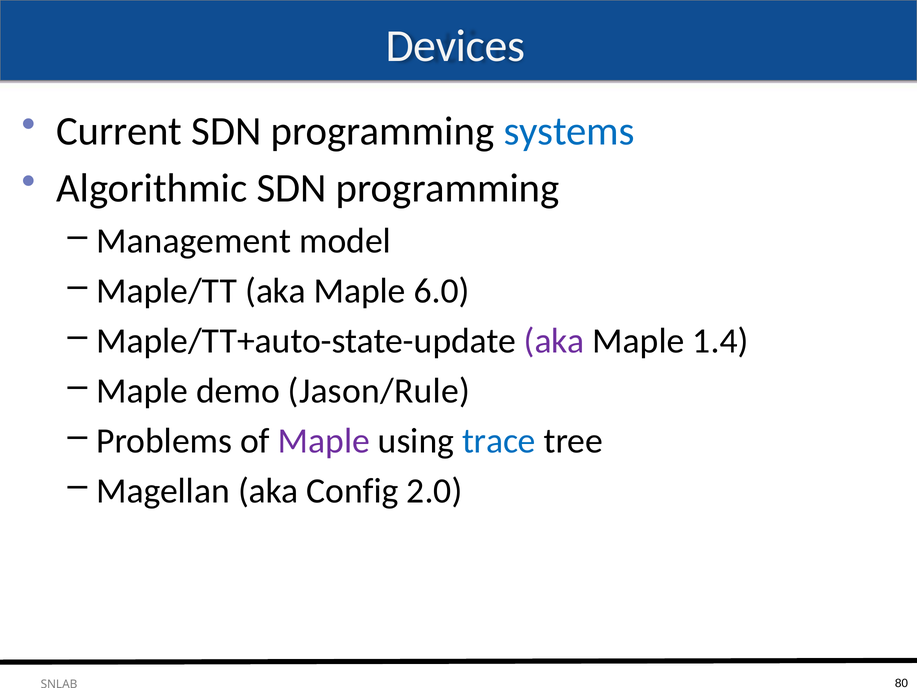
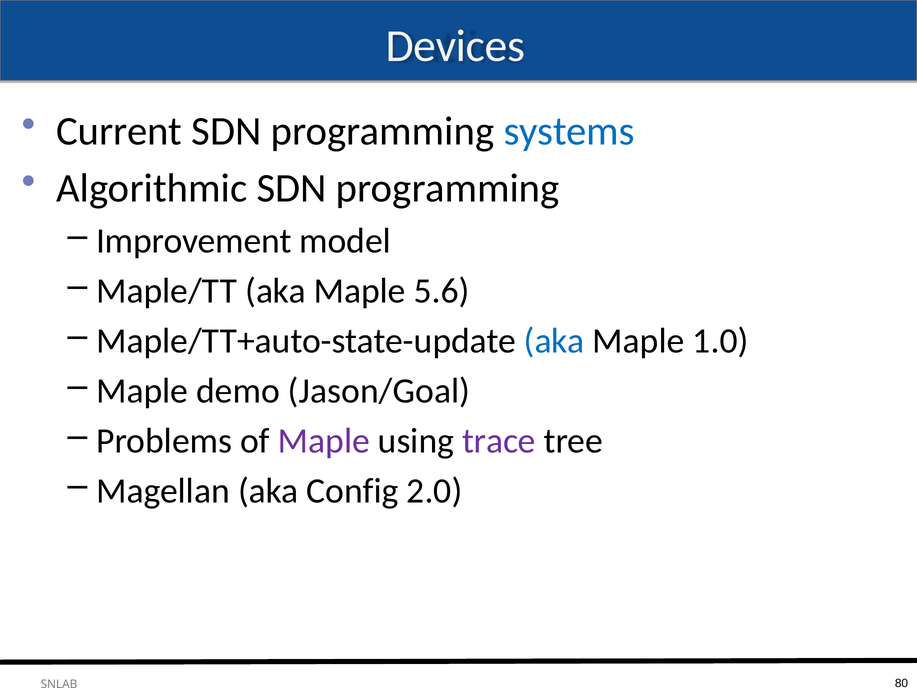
Management: Management -> Improvement
6.0: 6.0 -> 5.6
aka at (554, 341) colour: purple -> blue
1.4: 1.4 -> 1.0
Jason/Rule: Jason/Rule -> Jason/Goal
trace colour: blue -> purple
